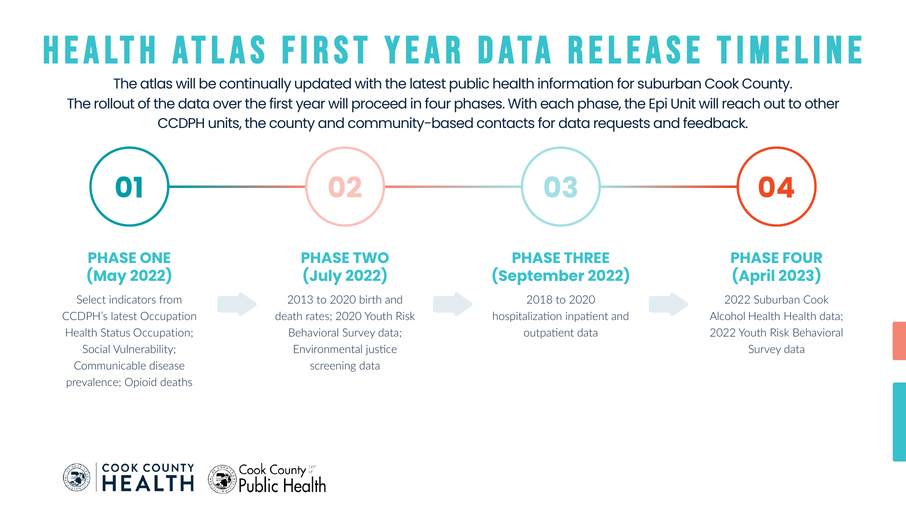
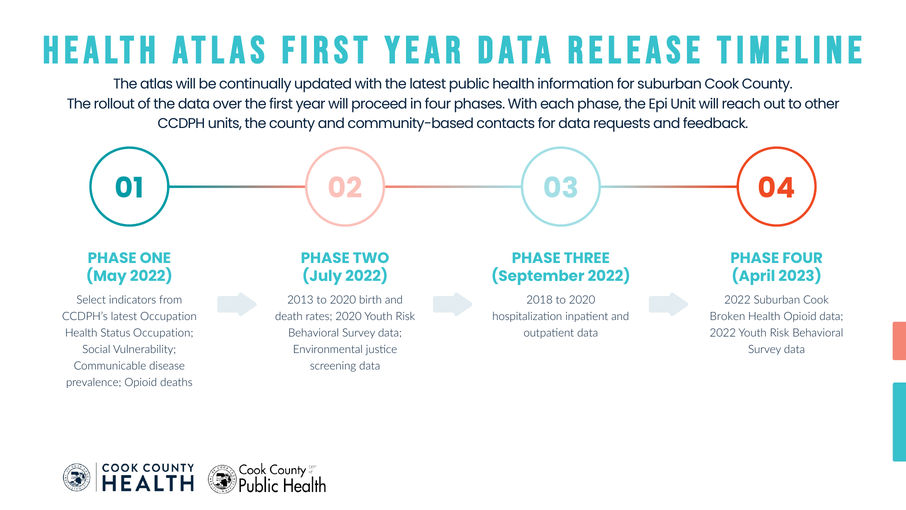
Alcohol: Alcohol -> Broken
Health Health: Health -> Opioid
